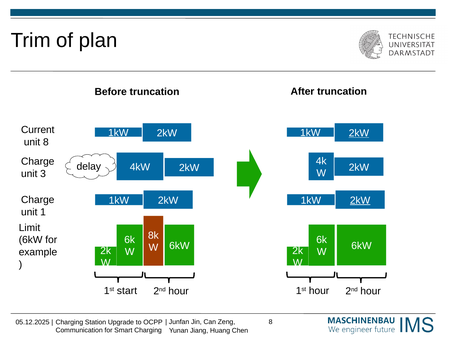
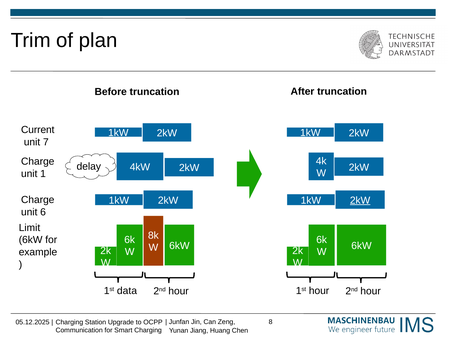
2kW at (359, 133) underline: present -> none
unit 8: 8 -> 7
3: 3 -> 1
1: 1 -> 6
start: start -> data
